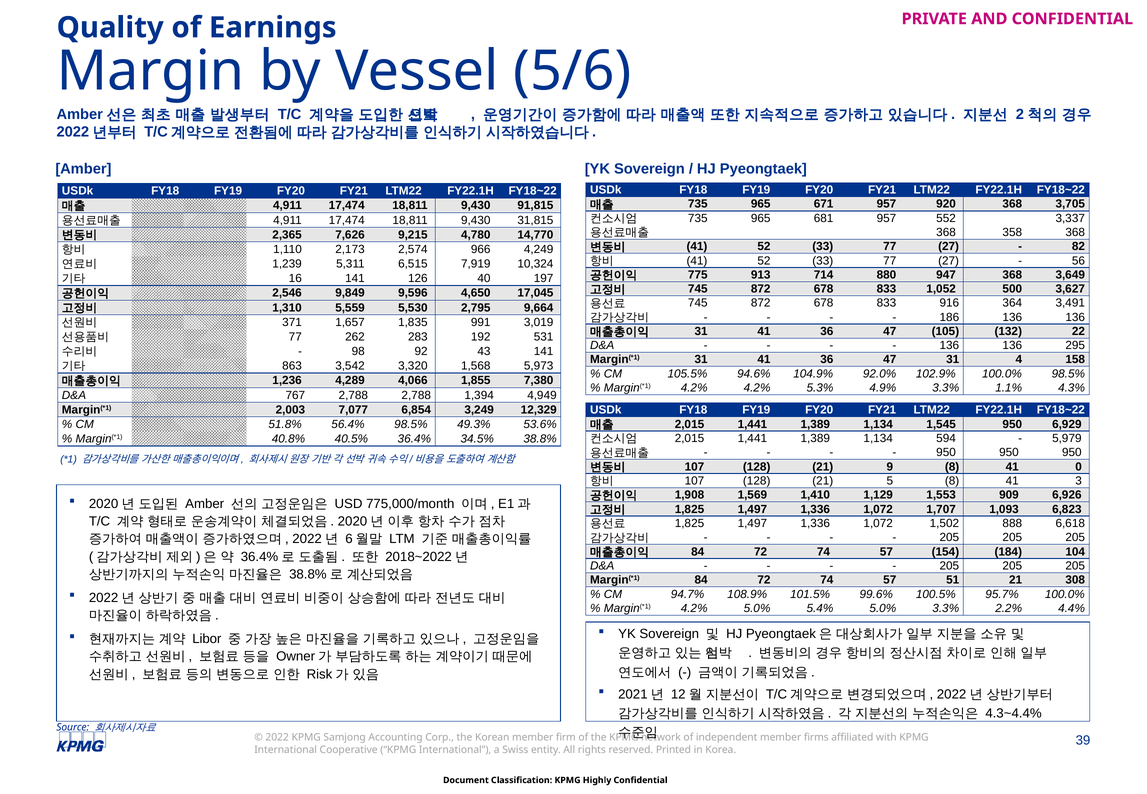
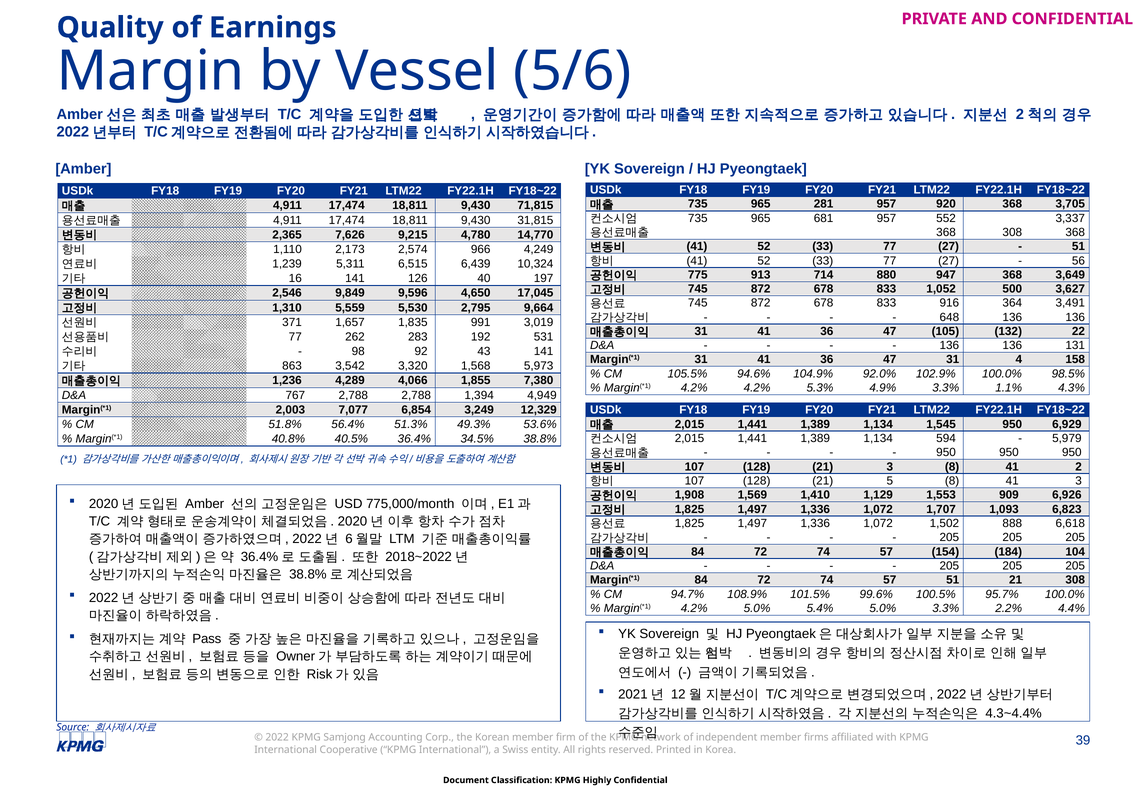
671: 671 -> 281
91,815: 91,815 -> 71,815
368 358: 358 -> 308
82 at (1078, 247): 82 -> 51
7,919: 7,919 -> 6,439
186: 186 -> 648
295: 295 -> 131
56.4% 98.5%: 98.5% -> 51.3%
21 9: 9 -> 3
41 0: 0 -> 2
Libor: Libor -> Pass
